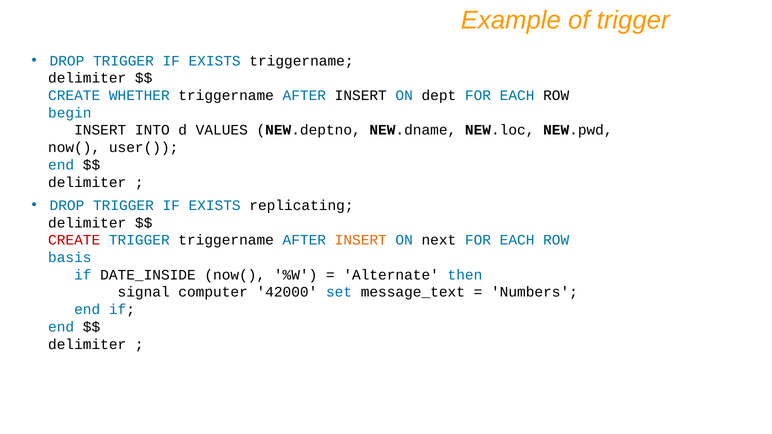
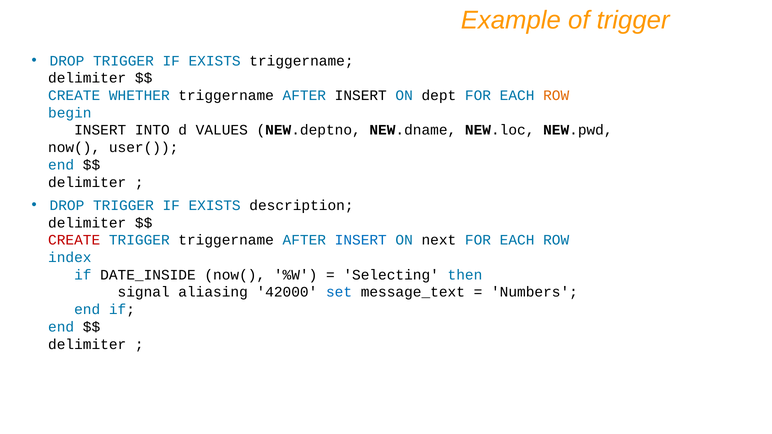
ROW at (556, 96) colour: black -> orange
replicating: replicating -> description
INSERT at (361, 240) colour: orange -> blue
basis: basis -> index
Alternate: Alternate -> Selecting
computer: computer -> aliasing
